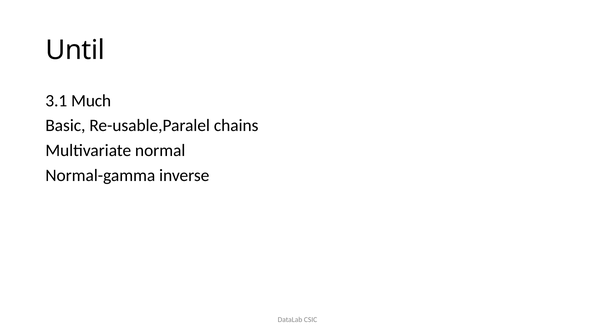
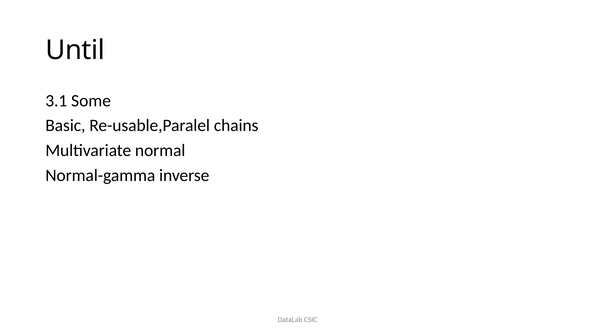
Much: Much -> Some
